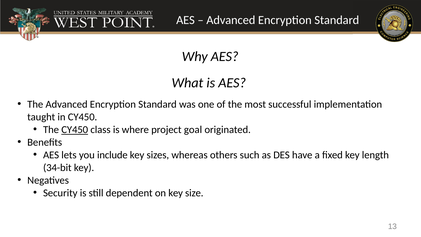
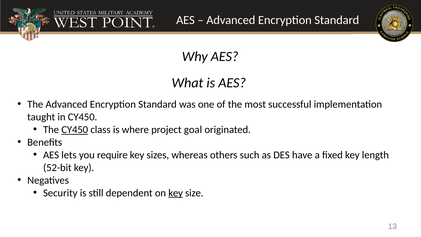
include: include -> require
34-bit: 34-bit -> 52-bit
key at (176, 193) underline: none -> present
